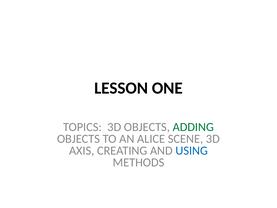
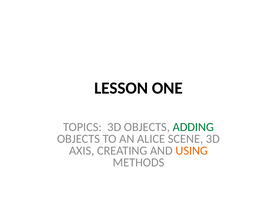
USING colour: blue -> orange
